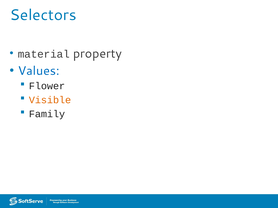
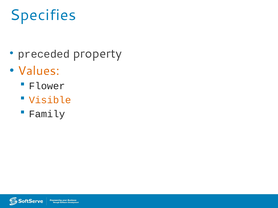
Selectors: Selectors -> Specifies
material: material -> preceded
Values colour: blue -> orange
